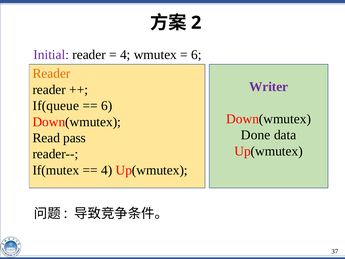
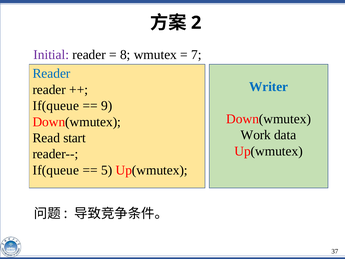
4 at (125, 55): 4 -> 8
6 at (196, 55): 6 -> 7
Reader at (51, 73) colour: orange -> blue
Writer colour: purple -> blue
6 at (107, 106): 6 -> 9
Done: Done -> Work
pass: pass -> start
If(mutex at (56, 170): If(mutex -> If(queue
4 at (107, 170): 4 -> 5
